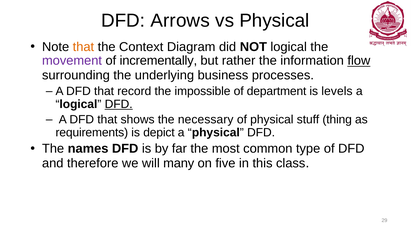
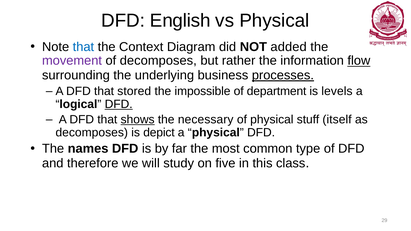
Arrows: Arrows -> English
that at (83, 47) colour: orange -> blue
NOT logical: logical -> added
of incrementally: incrementally -> decomposes
processes underline: none -> present
record: record -> stored
shows underline: none -> present
thing: thing -> itself
requirements at (92, 133): requirements -> decomposes
many: many -> study
